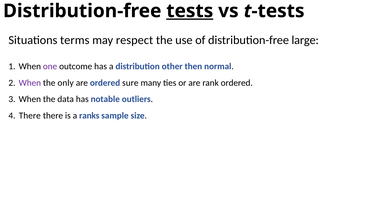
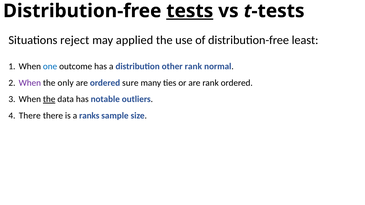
terms: terms -> reject
respect: respect -> applied
large: large -> least
one colour: purple -> blue
other then: then -> rank
the at (49, 99) underline: none -> present
